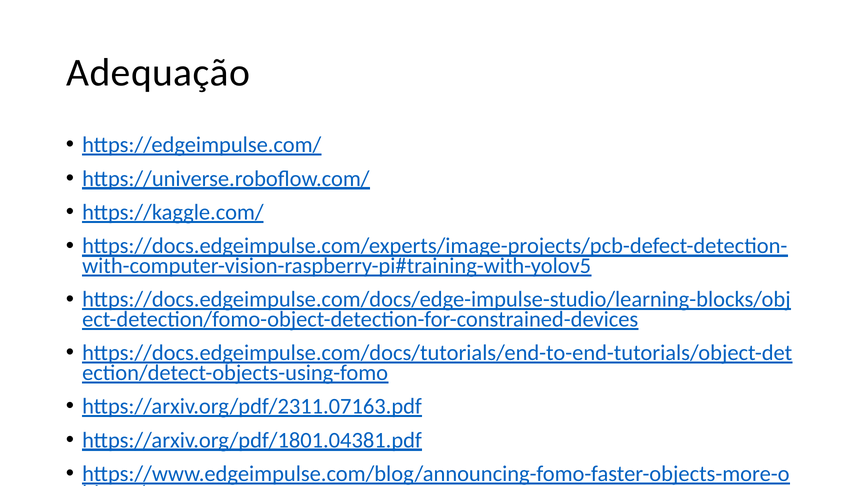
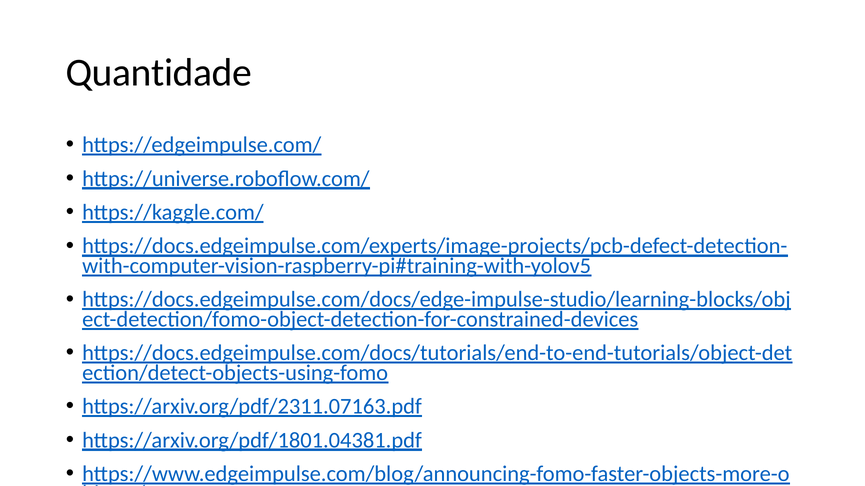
Adequação: Adequação -> Quantidade
